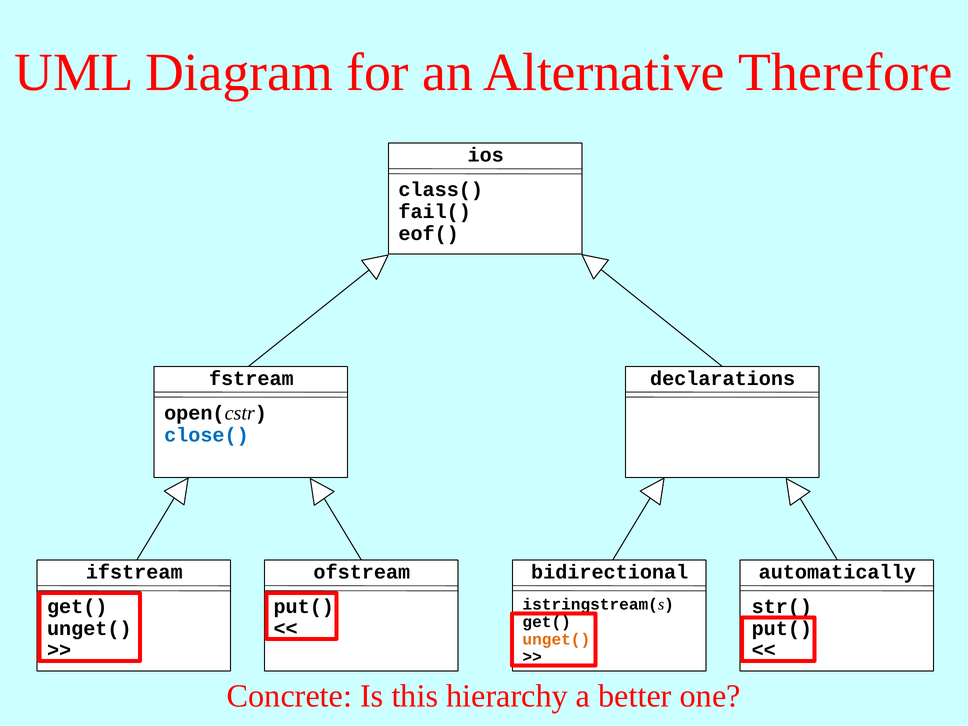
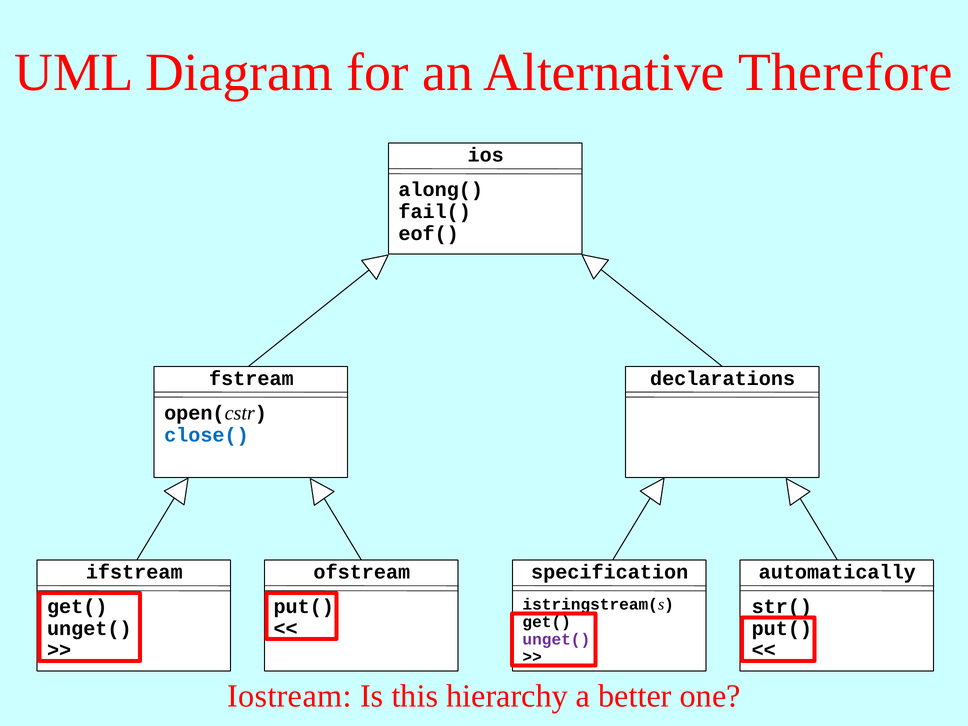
class(: class( -> along(
bidirectional: bidirectional -> specification
unget( at (556, 639) colour: orange -> purple
Concrete: Concrete -> Iostream
